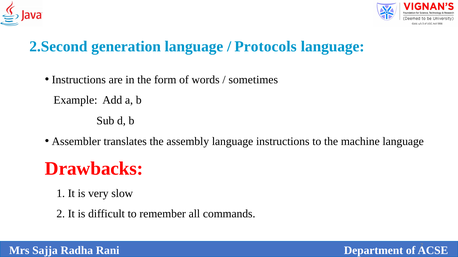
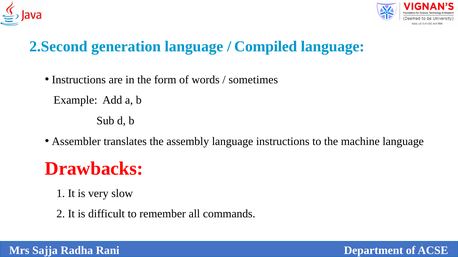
Protocols: Protocols -> Compiled
